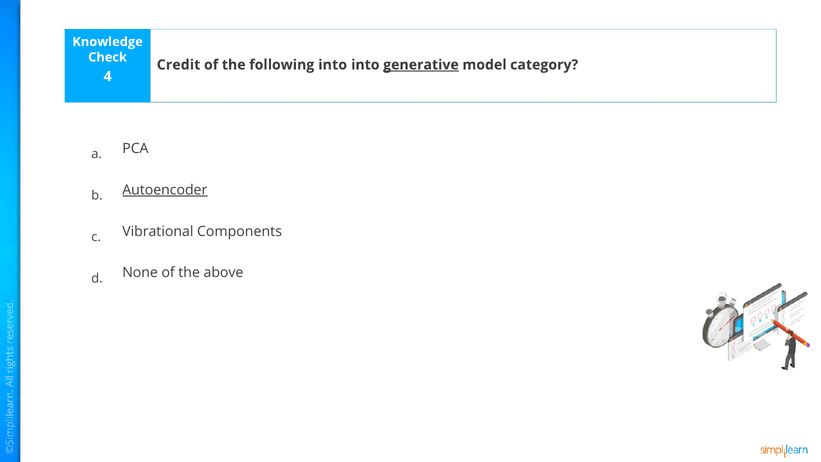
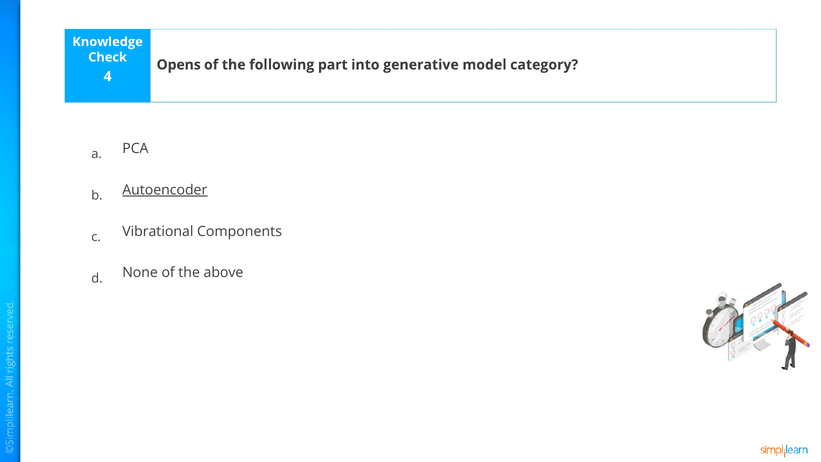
Credit: Credit -> Opens
following into: into -> part
generative underline: present -> none
